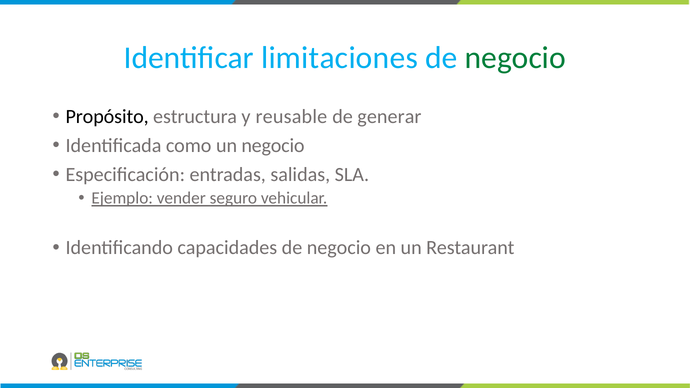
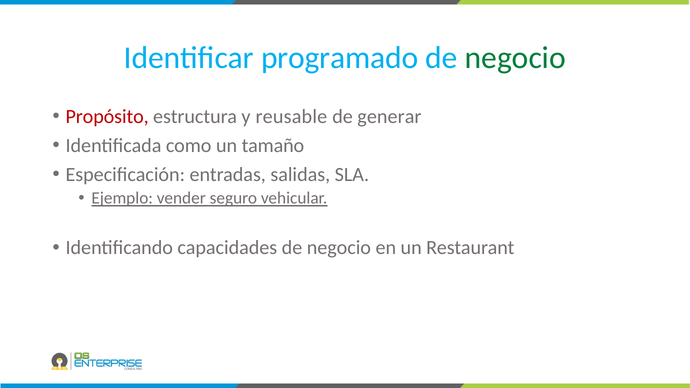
limitaciones: limitaciones -> programado
Propósito colour: black -> red
un negocio: negocio -> tamaño
